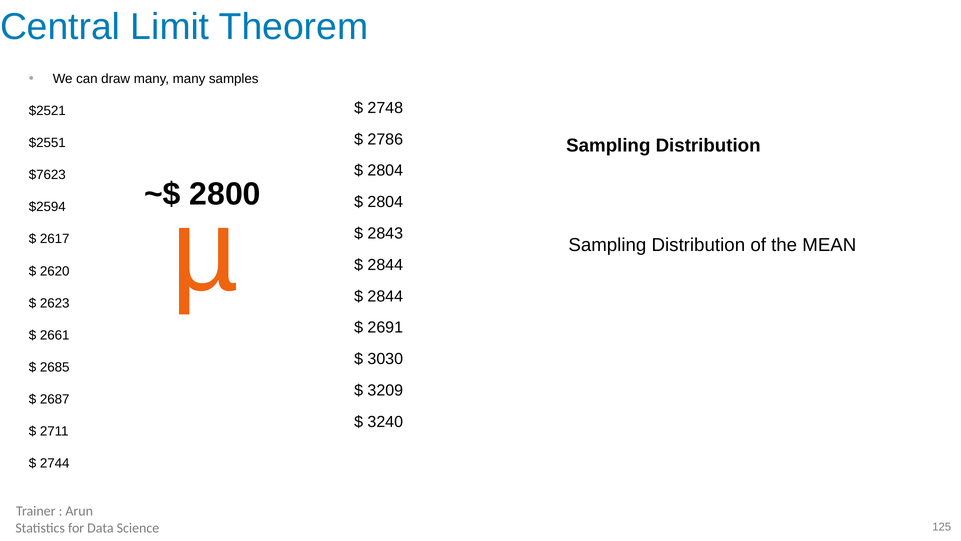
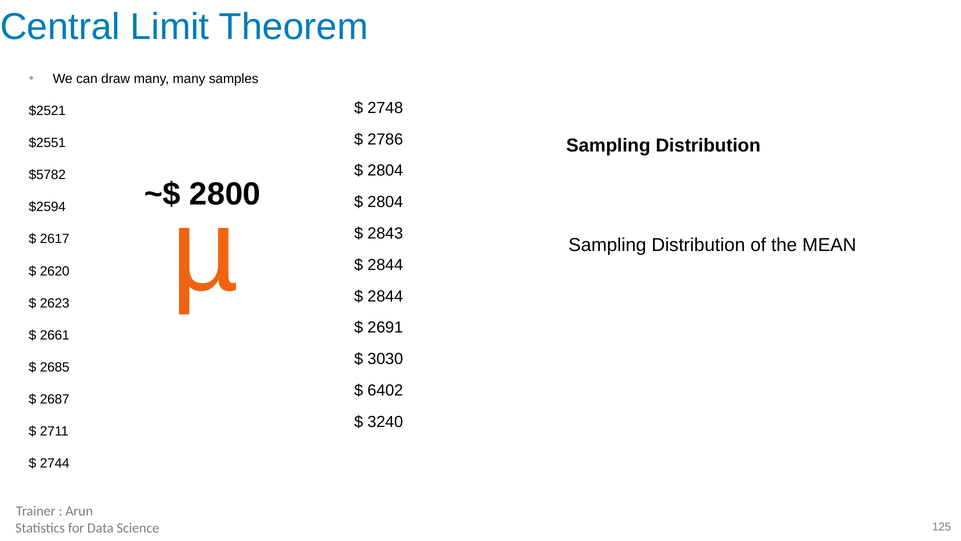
$7623: $7623 -> $5782
3209: 3209 -> 6402
